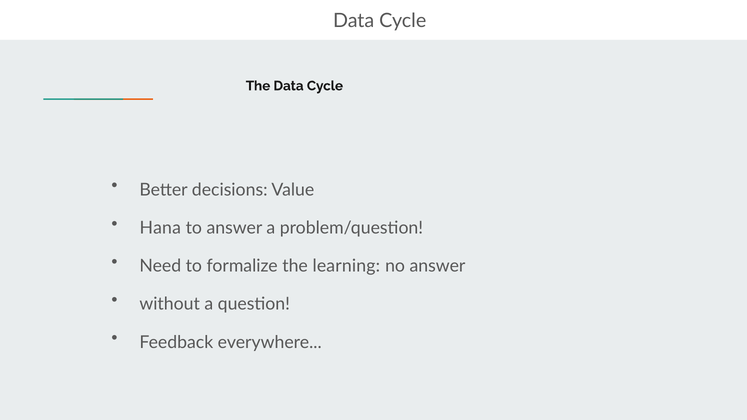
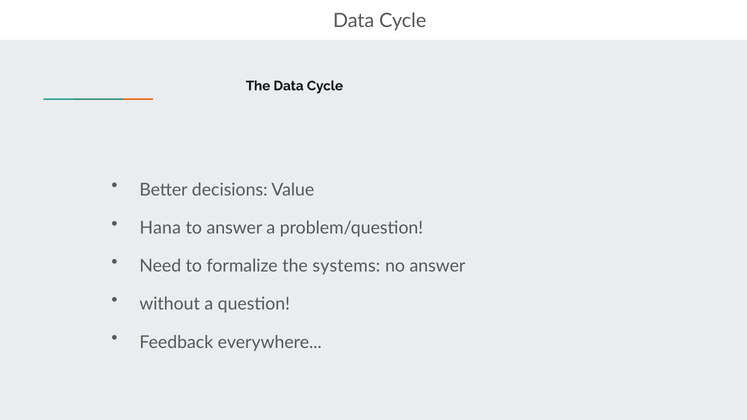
learning: learning -> systems
